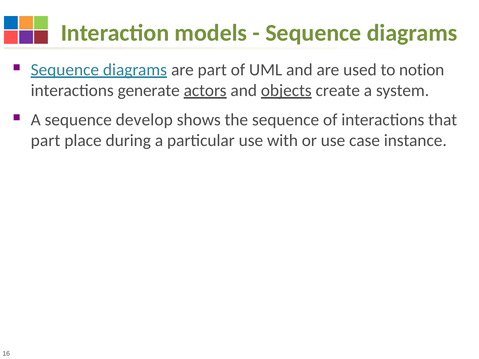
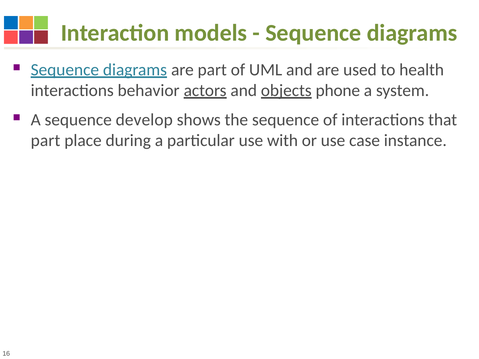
notion: notion -> health
generate: generate -> behavior
create: create -> phone
